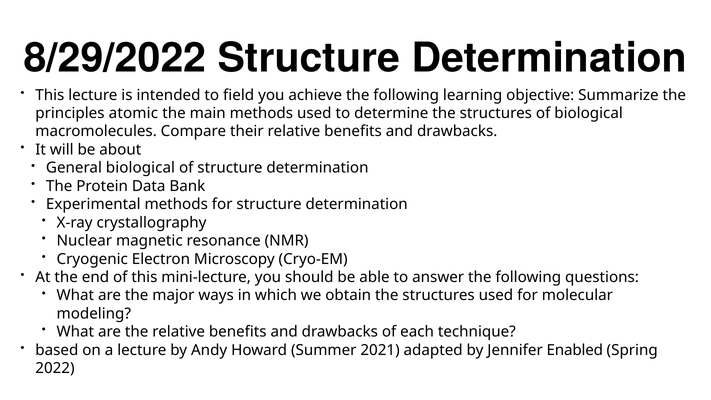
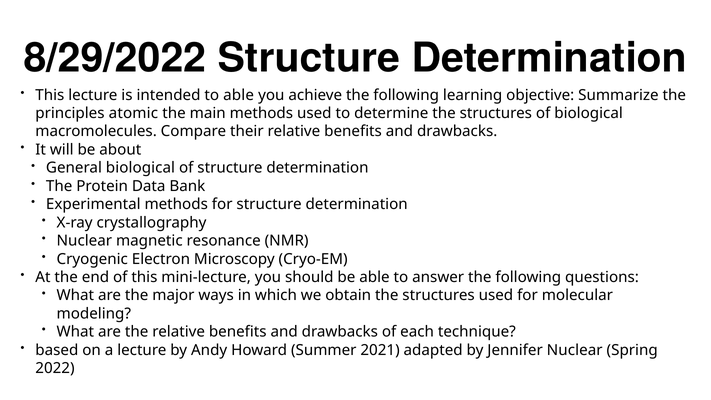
to field: field -> able
Jennifer Enabled: Enabled -> Nuclear
